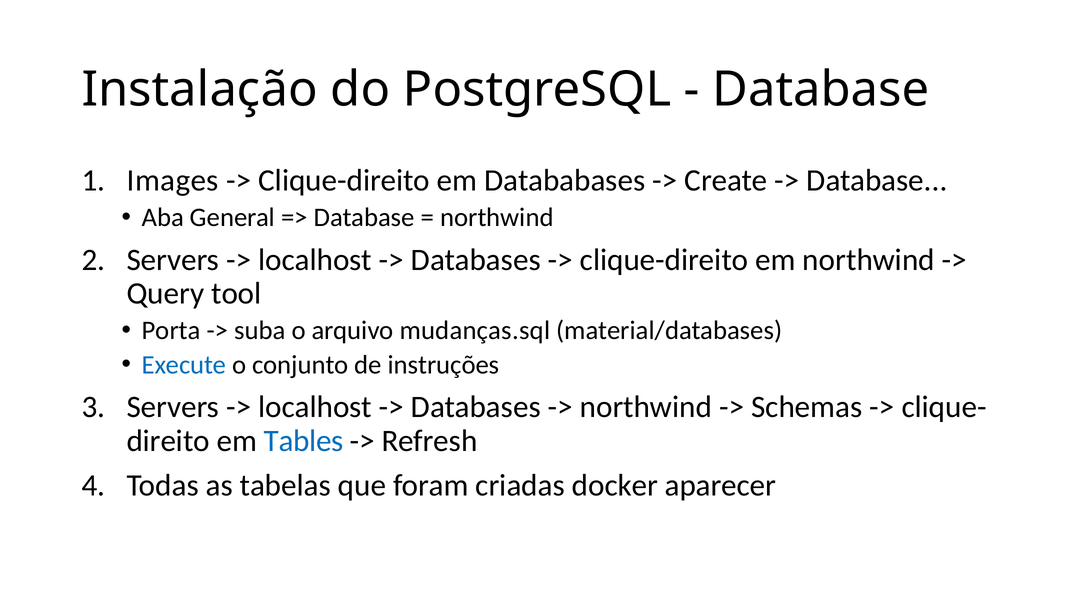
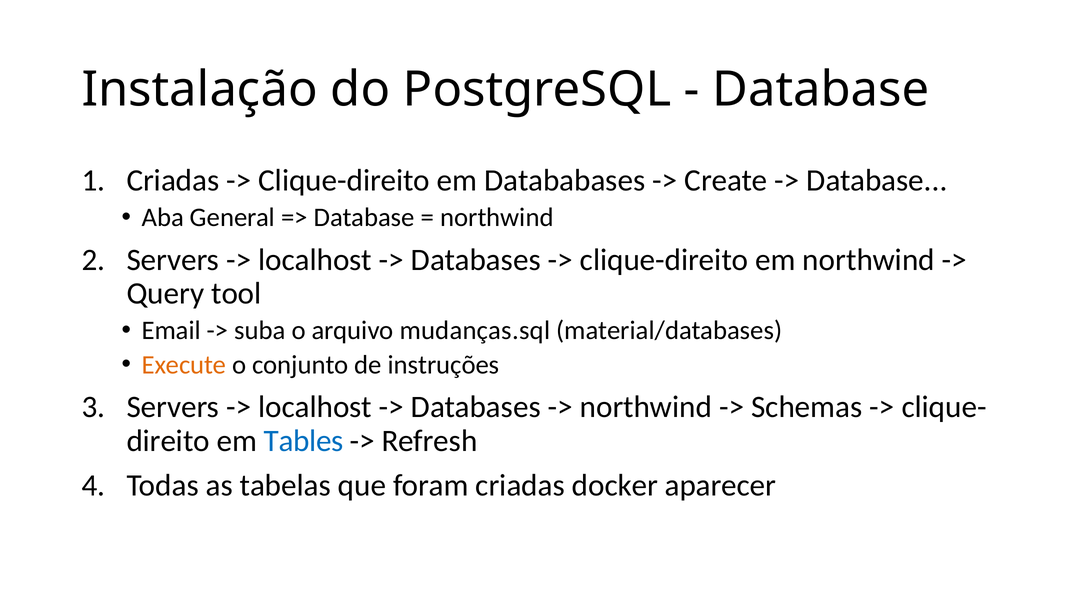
Images at (173, 181): Images -> Criadas
Porta: Porta -> Email
Execute colour: blue -> orange
